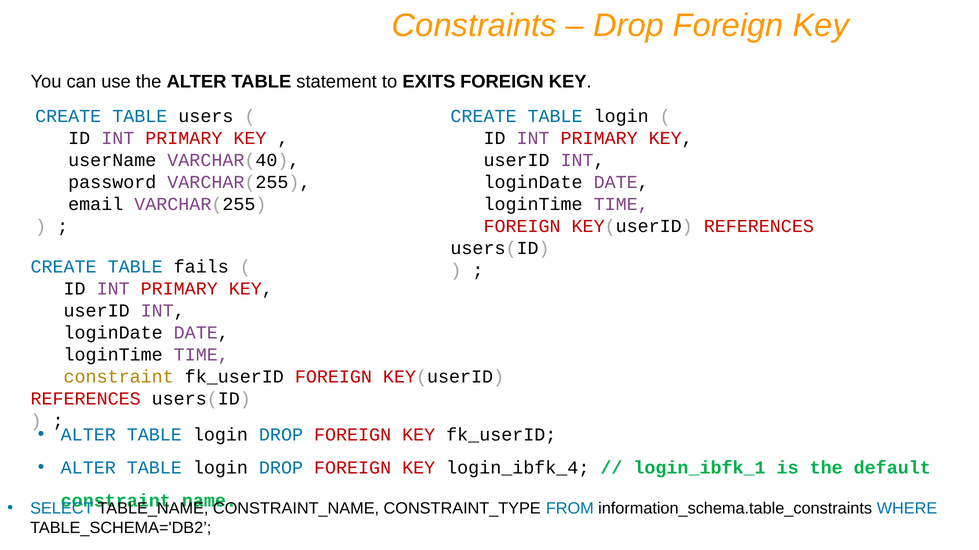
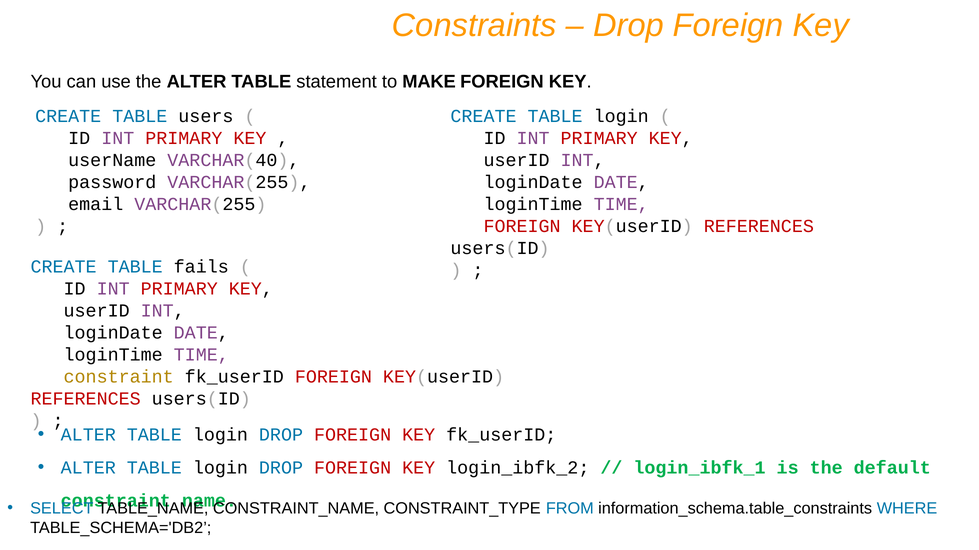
EXITS: EXITS -> MAKE
login_ibfk_4: login_ibfk_4 -> login_ibfk_2
